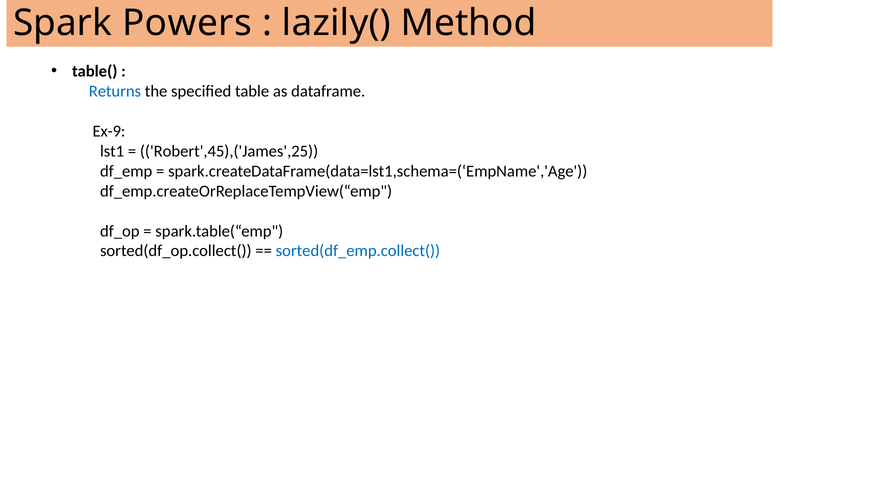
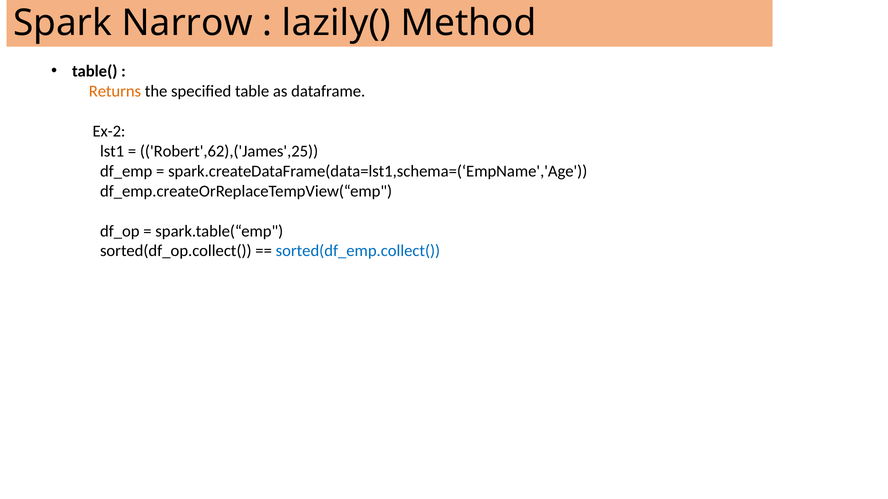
Powers: Powers -> Narrow
Returns colour: blue -> orange
Ex-9: Ex-9 -> Ex-2
Robert',45),('James',25: Robert',45),('James',25 -> Robert',62),('James',25
